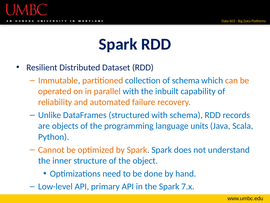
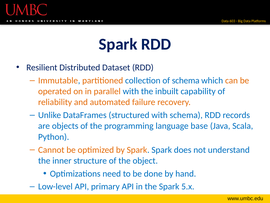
units: units -> base
7.x: 7.x -> 5.x
